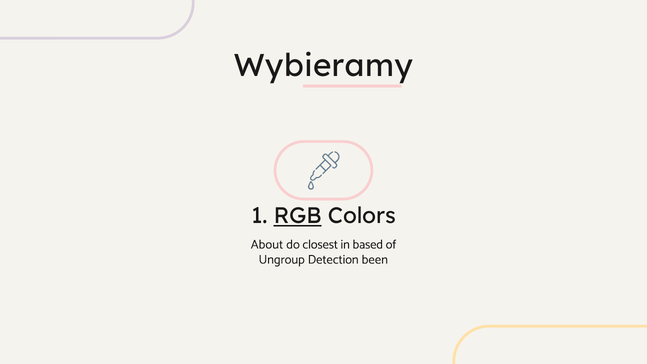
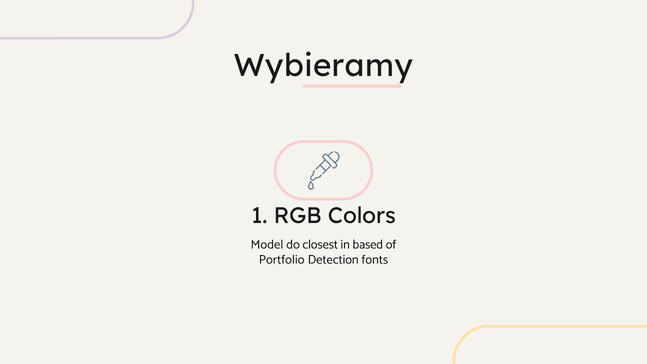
RGB underline: present -> none
About: About -> Model
Ungroup: Ungroup -> Portfolio
been: been -> fonts
